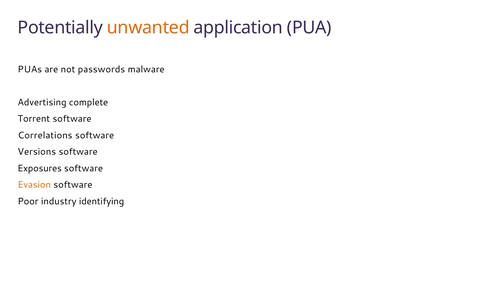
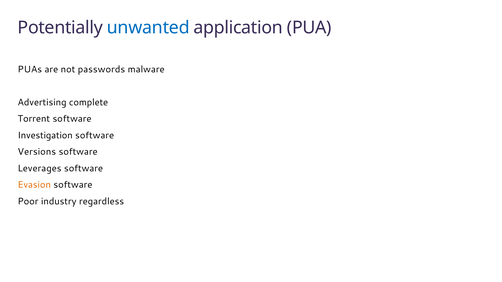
unwanted colour: orange -> blue
Correlations: Correlations -> Investigation
Exposures: Exposures -> Leverages
identifying: identifying -> regardless
